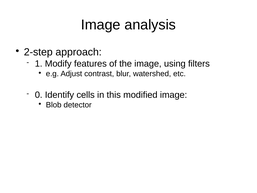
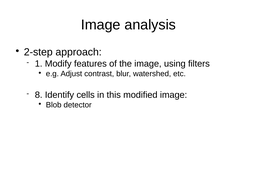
0: 0 -> 8
